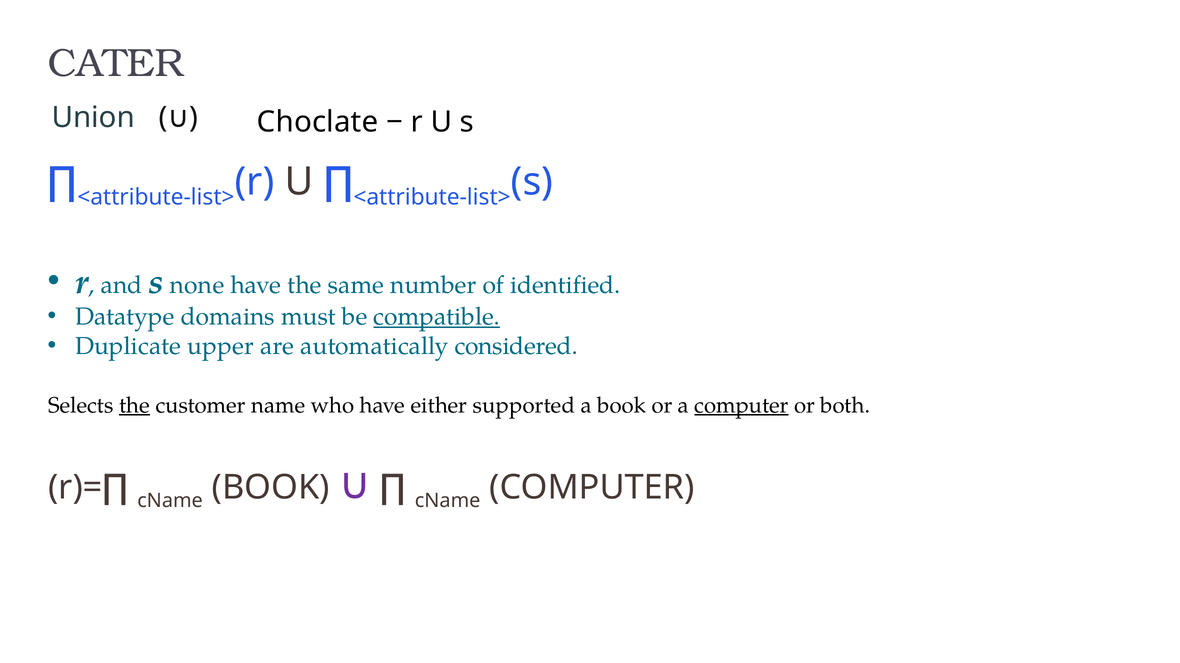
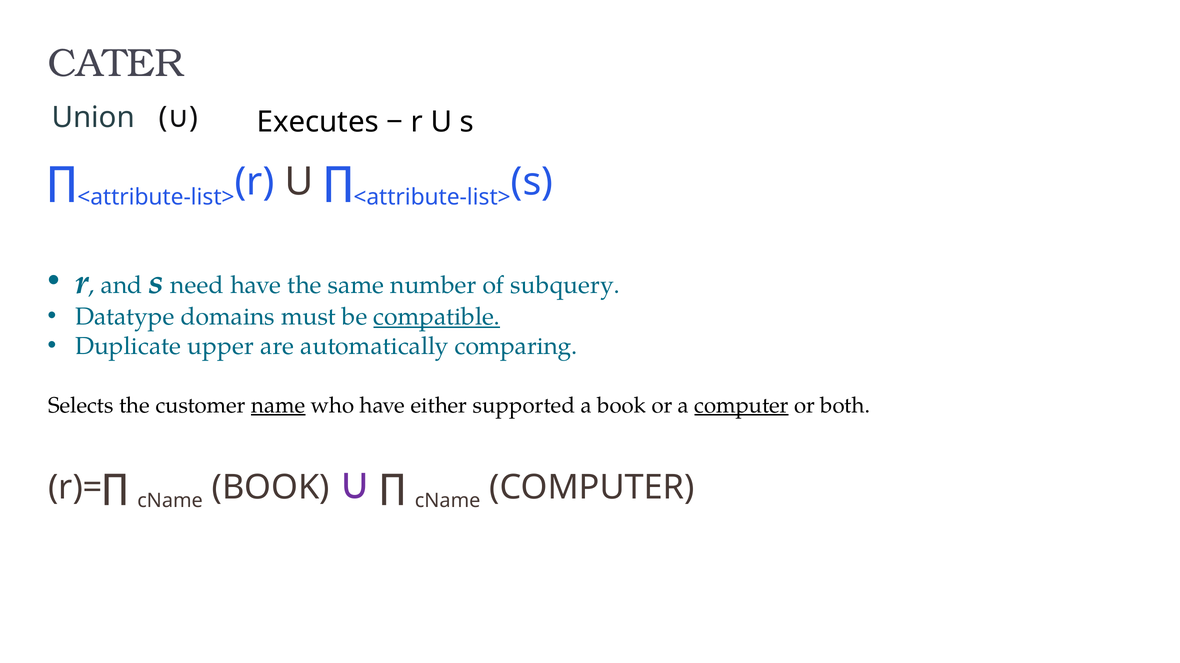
Choclate: Choclate -> Executes
none: none -> need
identified: identified -> subquery
considered: considered -> comparing
the at (135, 406) underline: present -> none
name underline: none -> present
